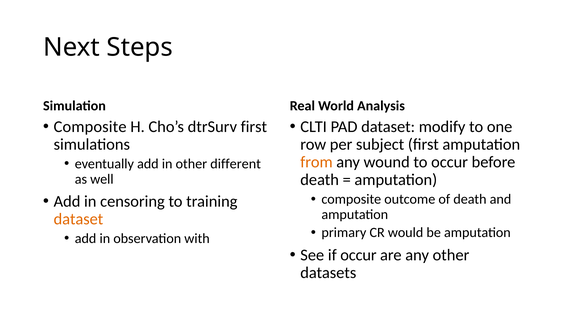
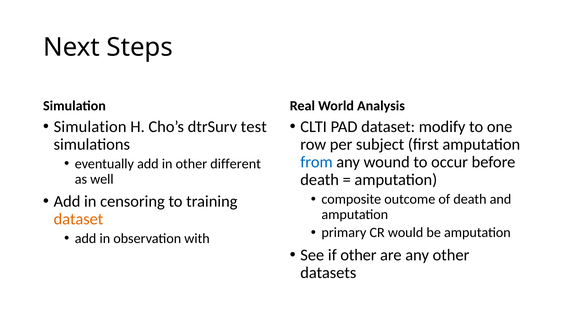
Composite at (90, 127): Composite -> Simulation
dtrSurv first: first -> test
from colour: orange -> blue
if occur: occur -> other
